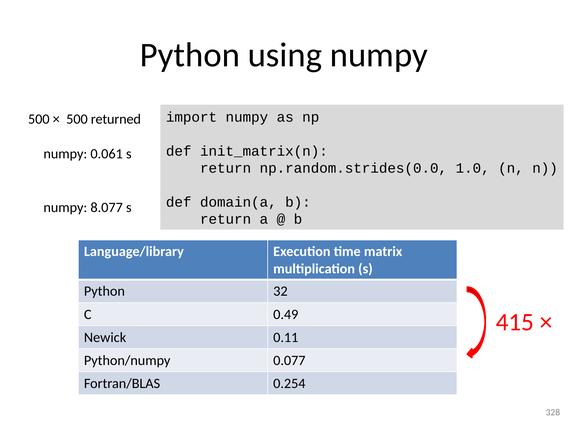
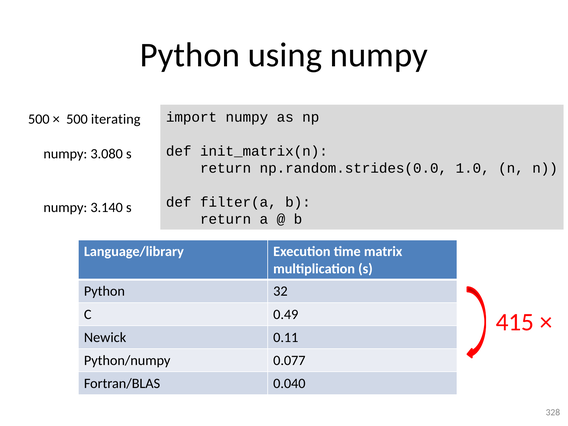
returned: returned -> iterating
0.061: 0.061 -> 3.080
domain(a: domain(a -> filter(a
8.077: 8.077 -> 3.140
0.254: 0.254 -> 0.040
